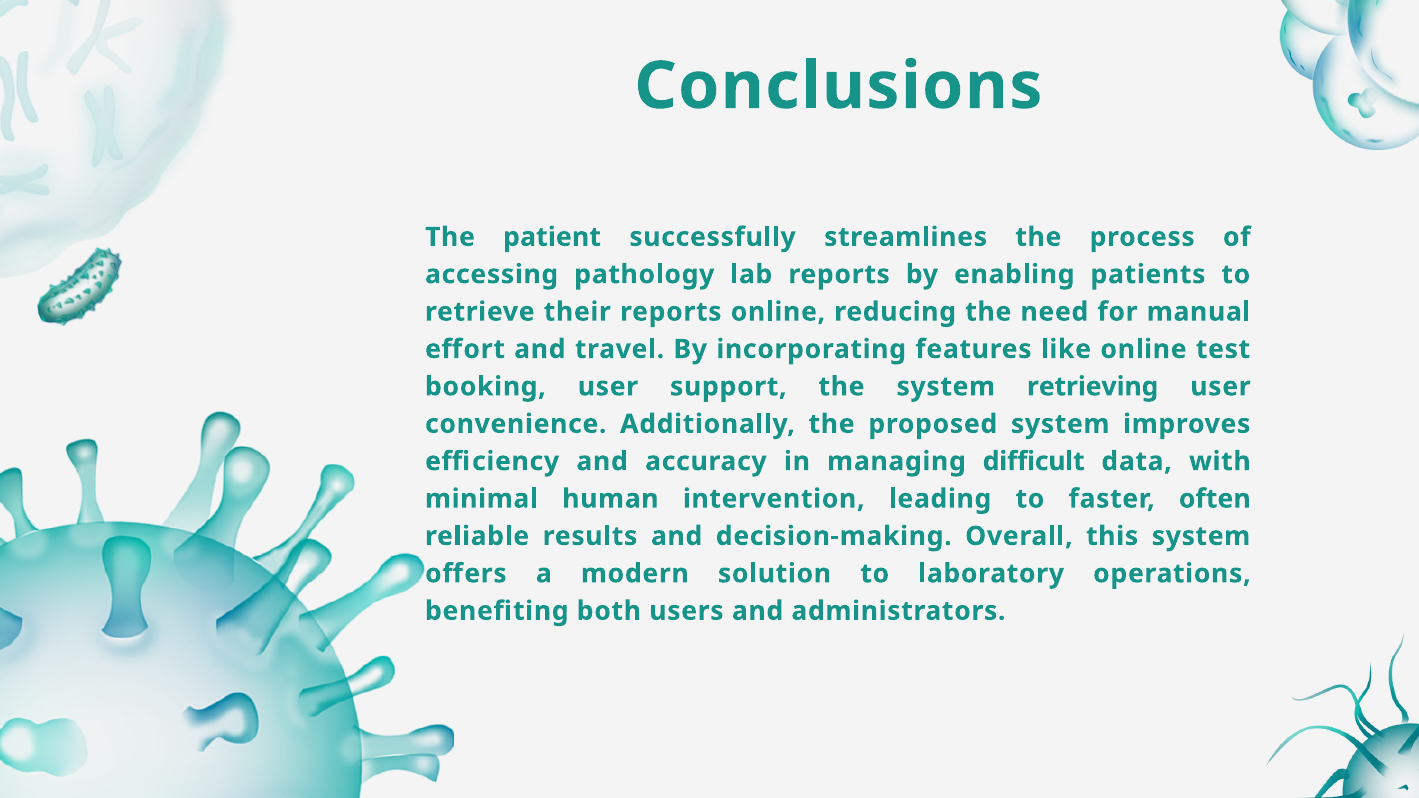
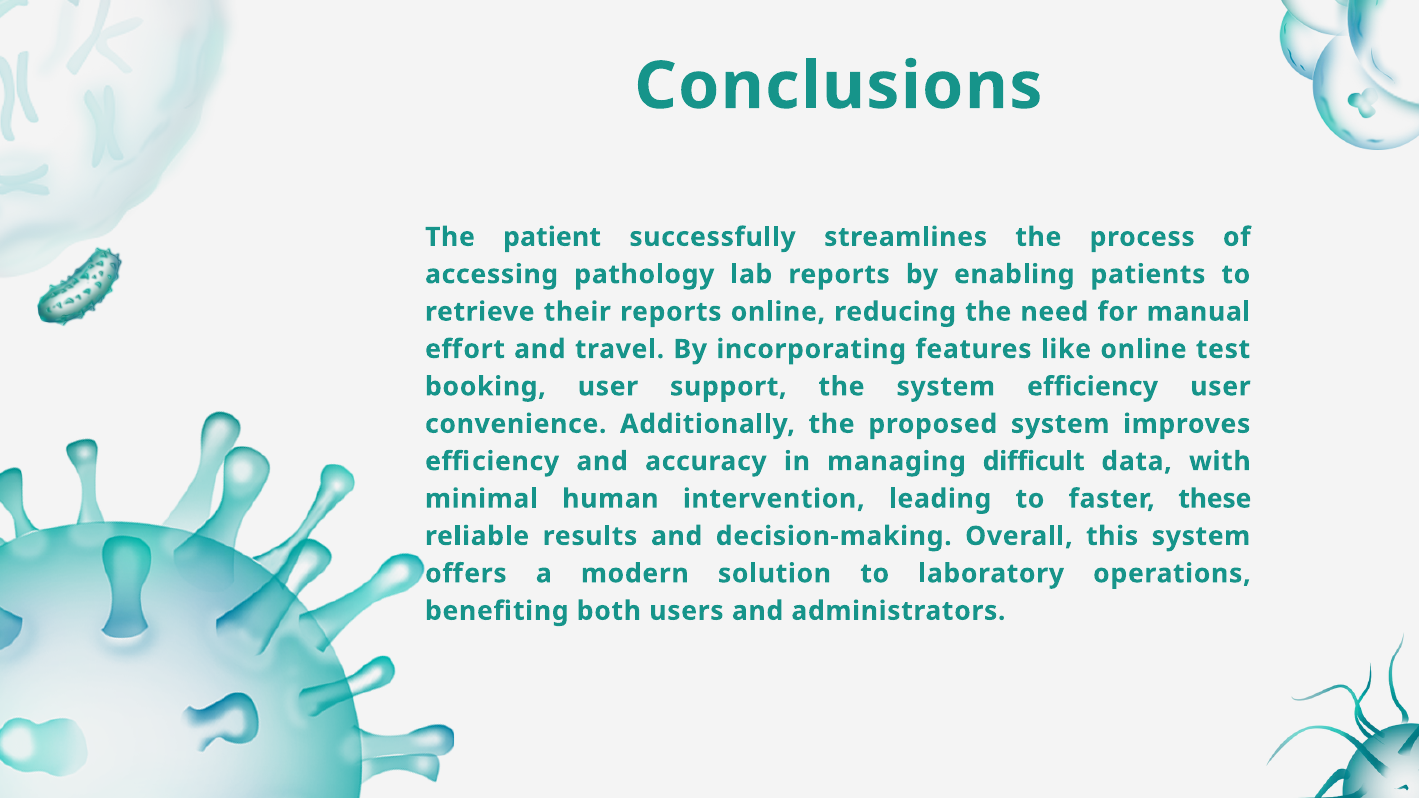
system retrieving: retrieving -> efficiency
often: often -> these
